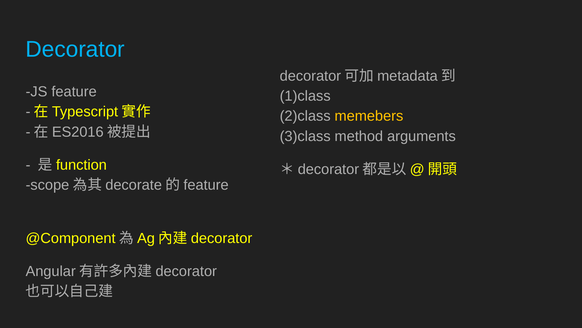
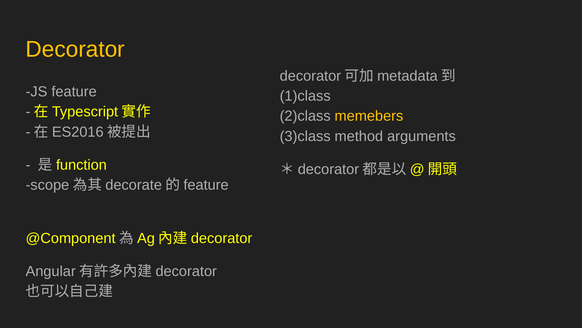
Decorator colour: light blue -> yellow
